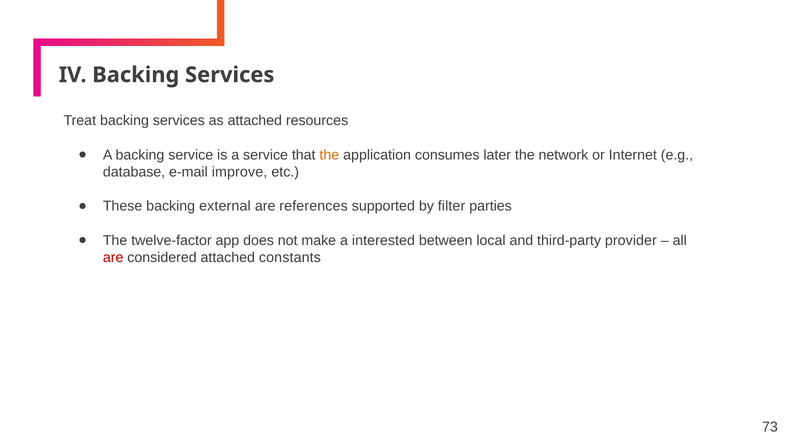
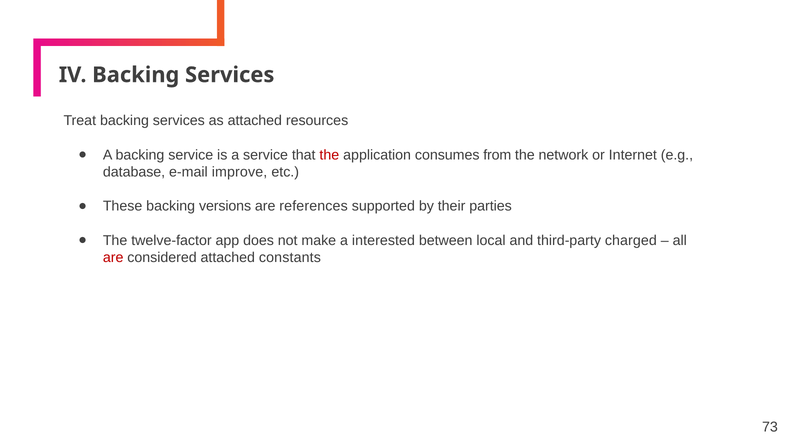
the at (329, 155) colour: orange -> red
later: later -> from
external: external -> versions
filter: filter -> their
provider: provider -> charged
